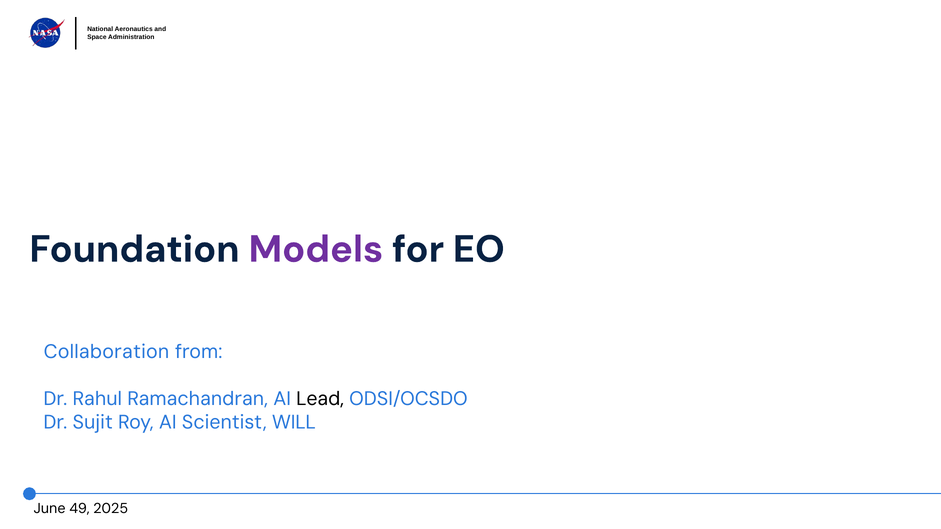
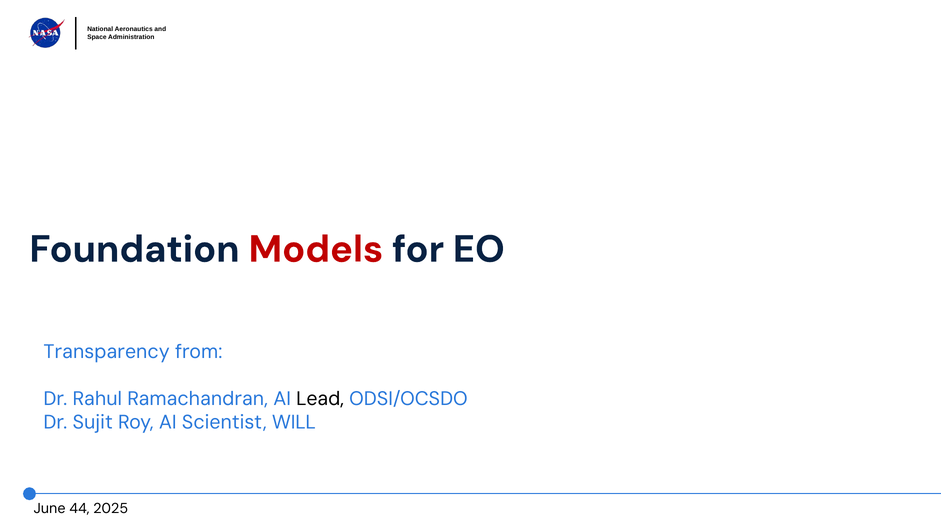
Models colour: purple -> red
Collaboration: Collaboration -> Transparency
49: 49 -> 44
